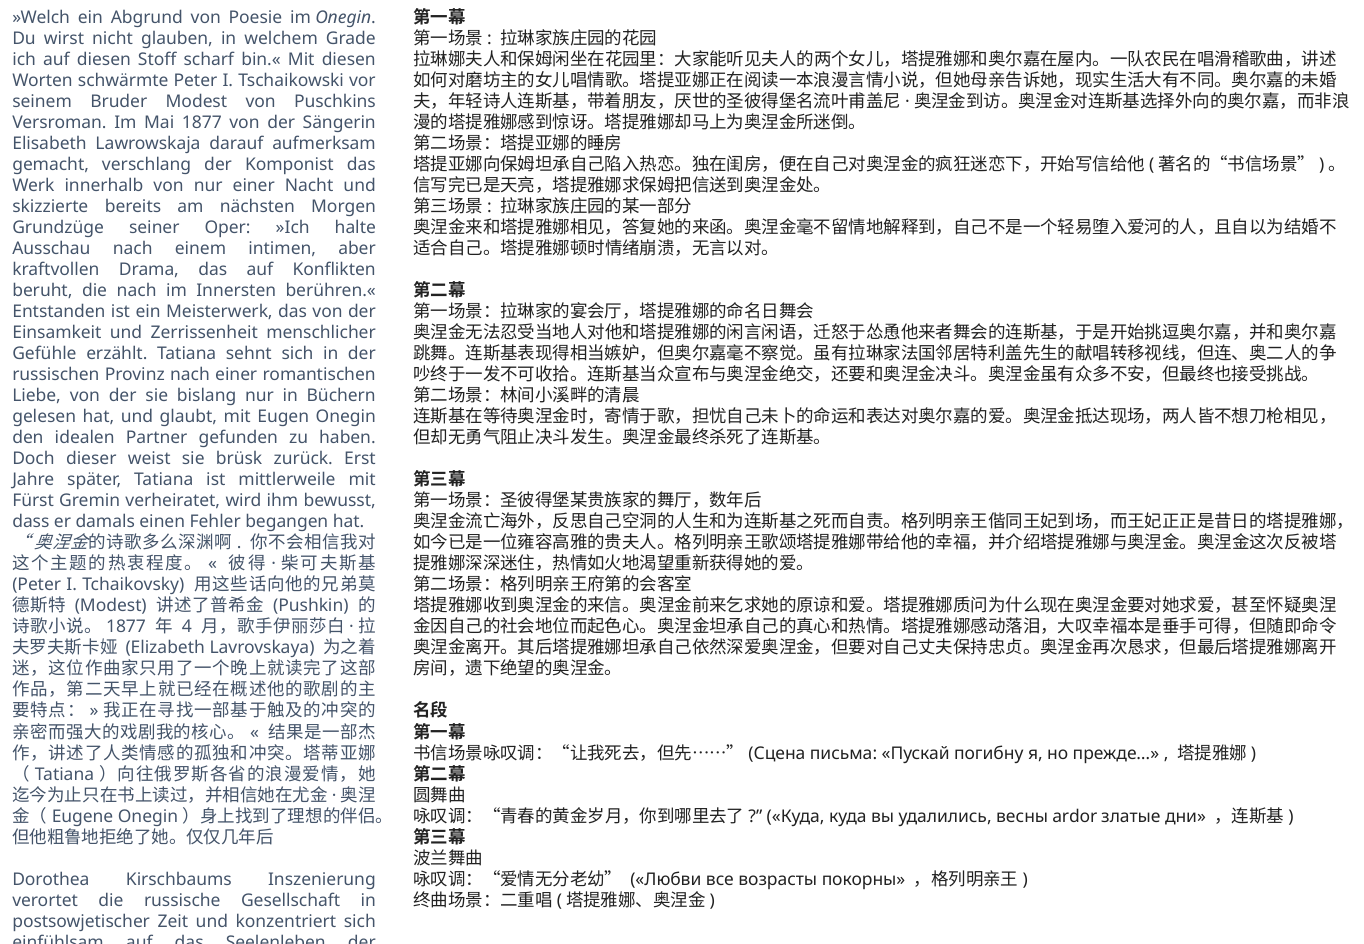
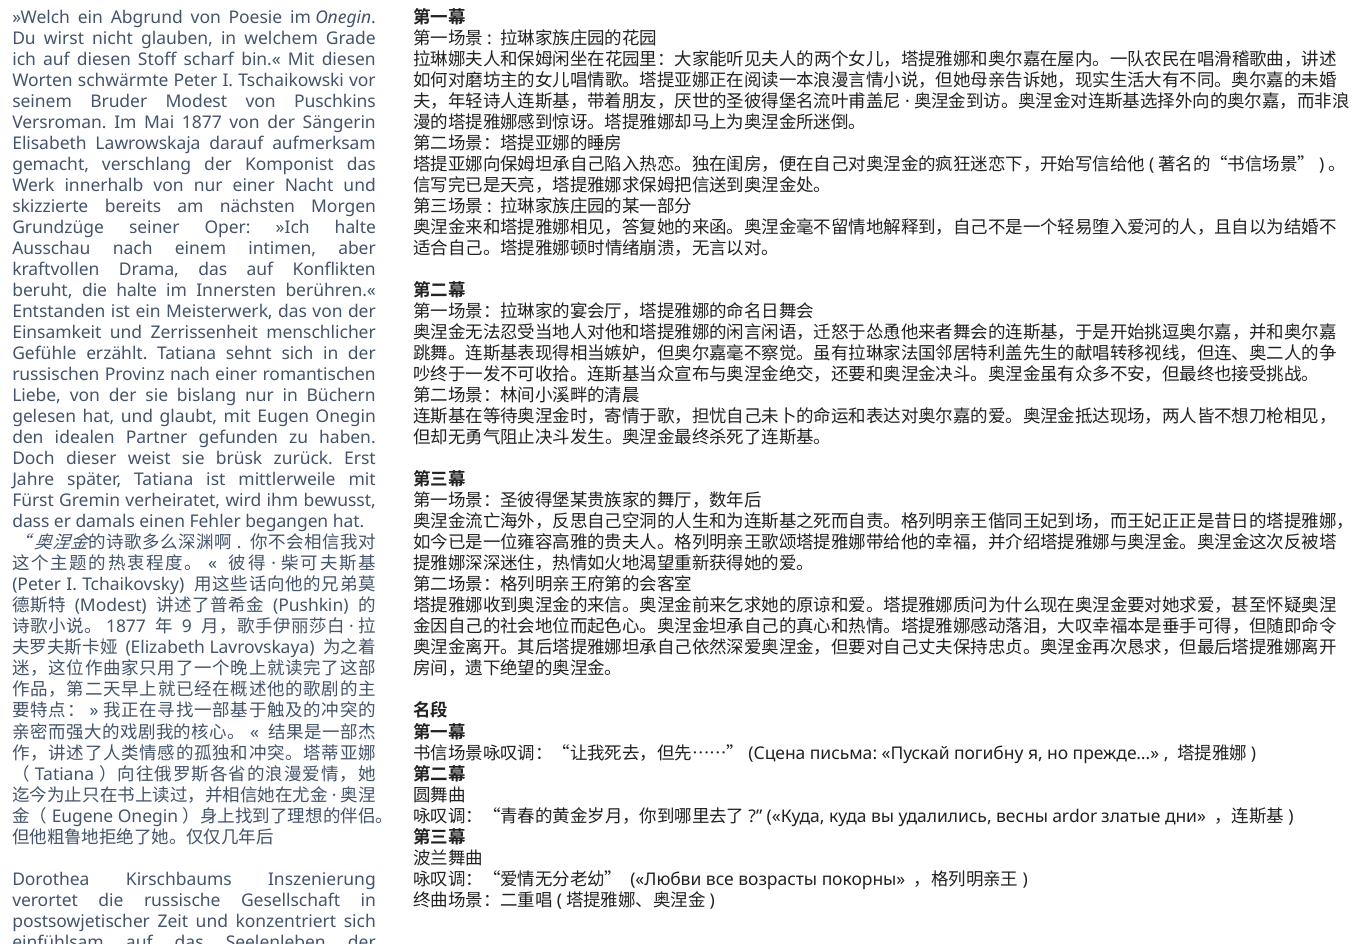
die nach: nach -> halte
4: 4 -> 9
